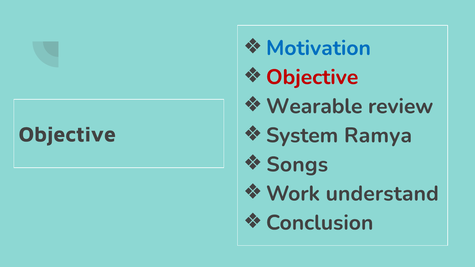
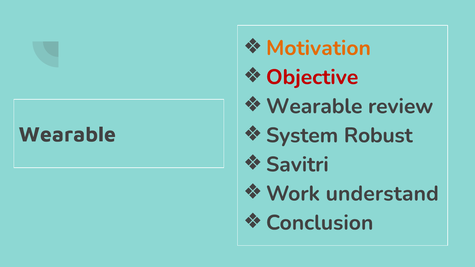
Motivation colour: blue -> orange
Ramya: Ramya -> Robust
Objective at (67, 135): Objective -> Wearable
Songs: Songs -> Savitri
